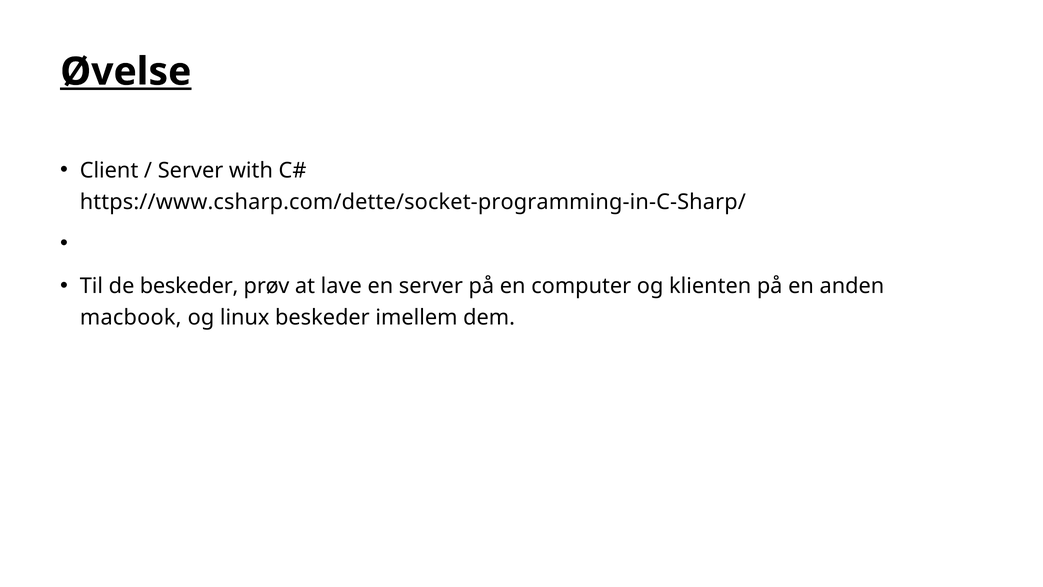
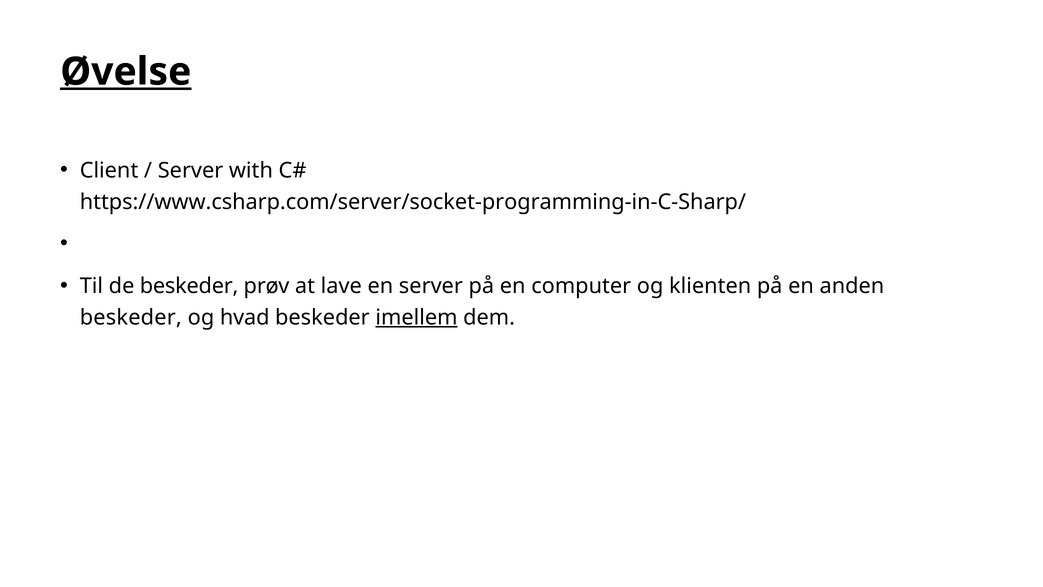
https://www.csharp.com/dette/socket-programming-in-C-Sharp/: https://www.csharp.com/dette/socket-programming-in-C-Sharp/ -> https://www.csharp.com/server/socket-programming-in-C-Sharp/
macbook at (131, 317): macbook -> beskeder
linux: linux -> hvad
imellem underline: none -> present
